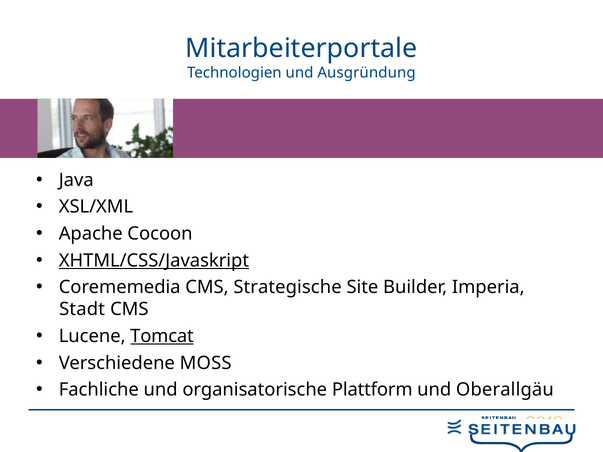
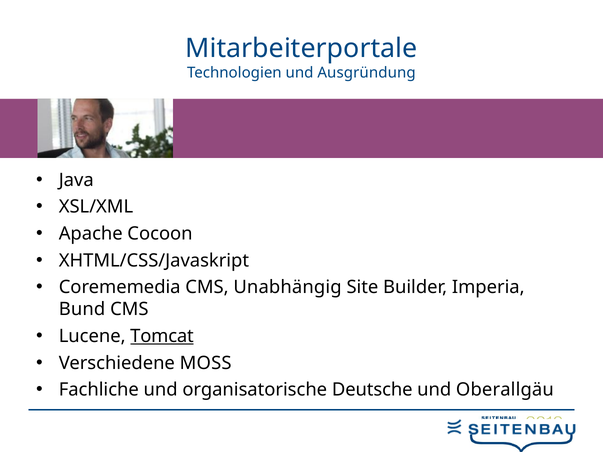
XHTML/CSS/Javaskript underline: present -> none
Strategische: Strategische -> Unabhängig
Stadt: Stadt -> Bund
Plattform: Plattform -> Deutsche
